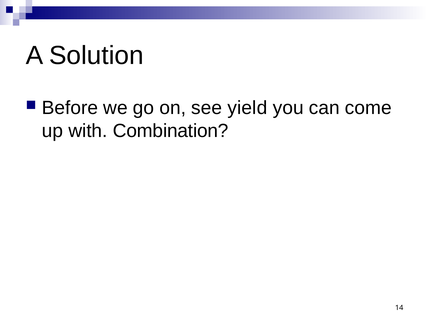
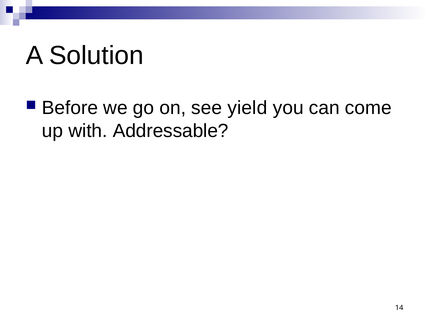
Combination: Combination -> Addressable
